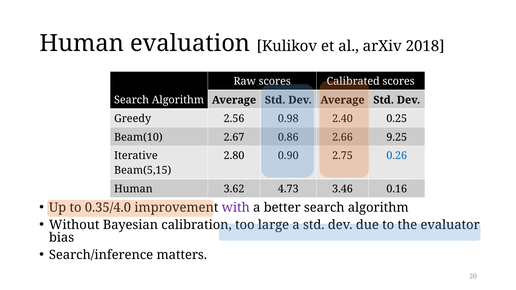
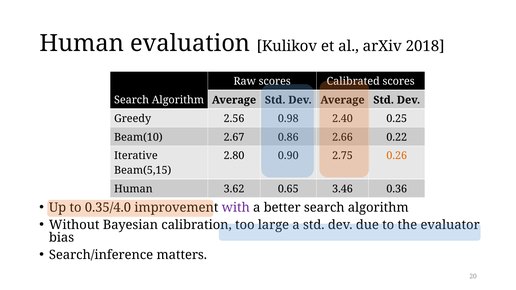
9.25: 9.25 -> 0.22
0.26 colour: blue -> orange
4.73: 4.73 -> 0.65
0.16: 0.16 -> 0.36
